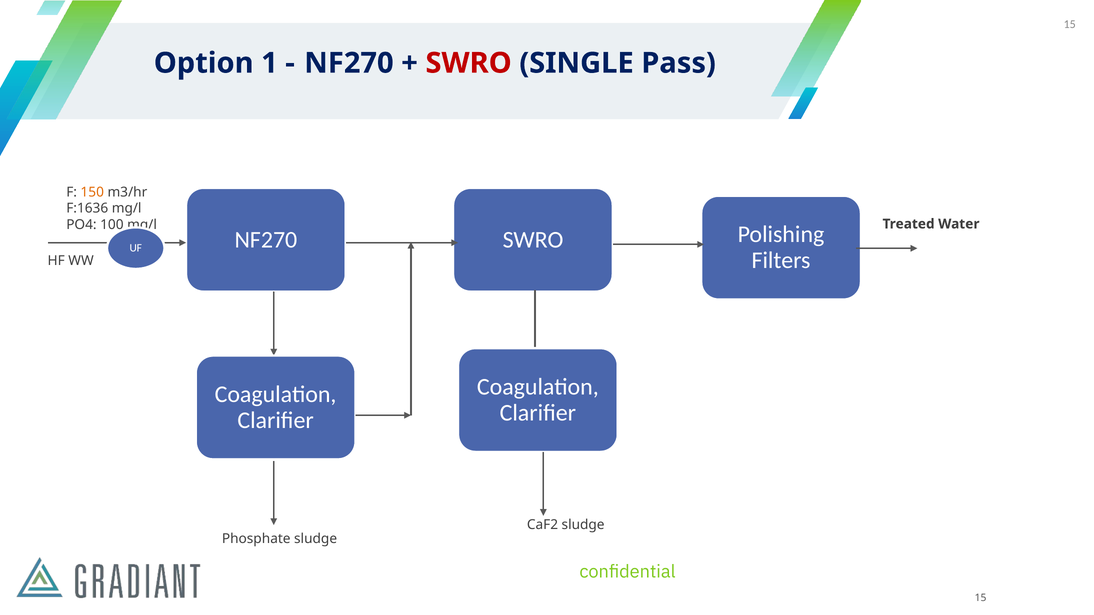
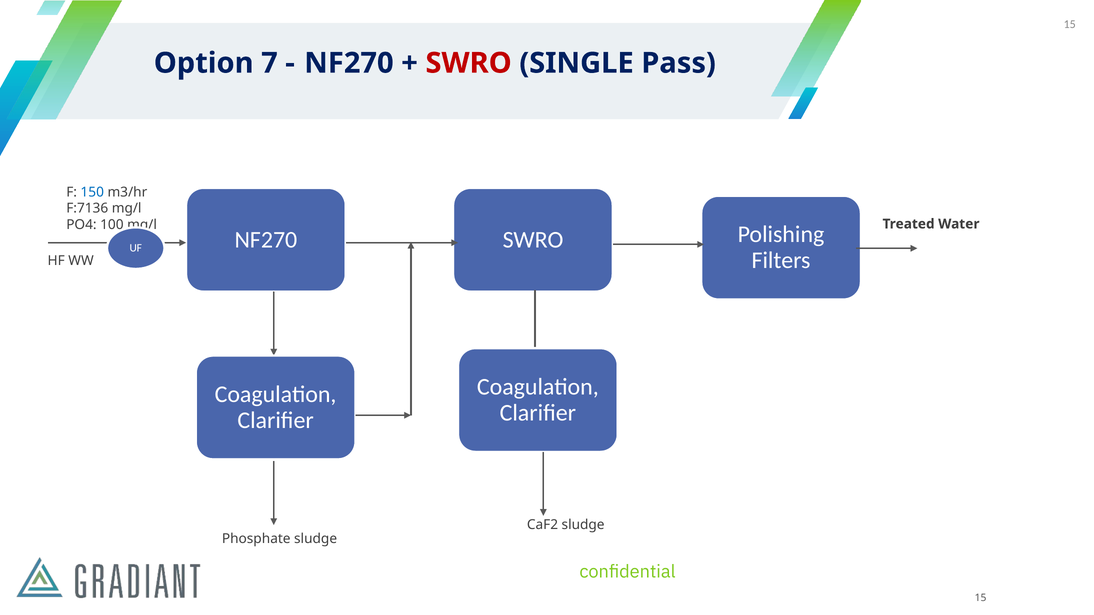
1: 1 -> 7
150 colour: orange -> blue
F:1636: F:1636 -> F:7136
